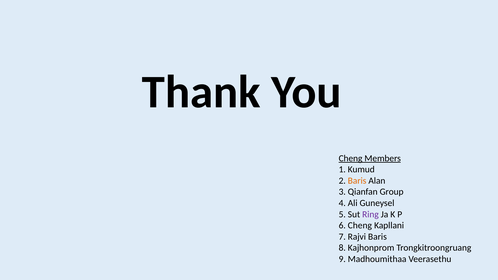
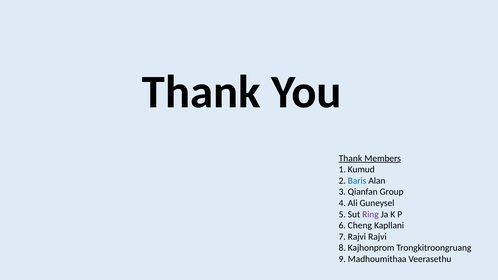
Cheng at (351, 158): Cheng -> Thank
Baris at (357, 181) colour: orange -> blue
Rajvi Baris: Baris -> Rajvi
